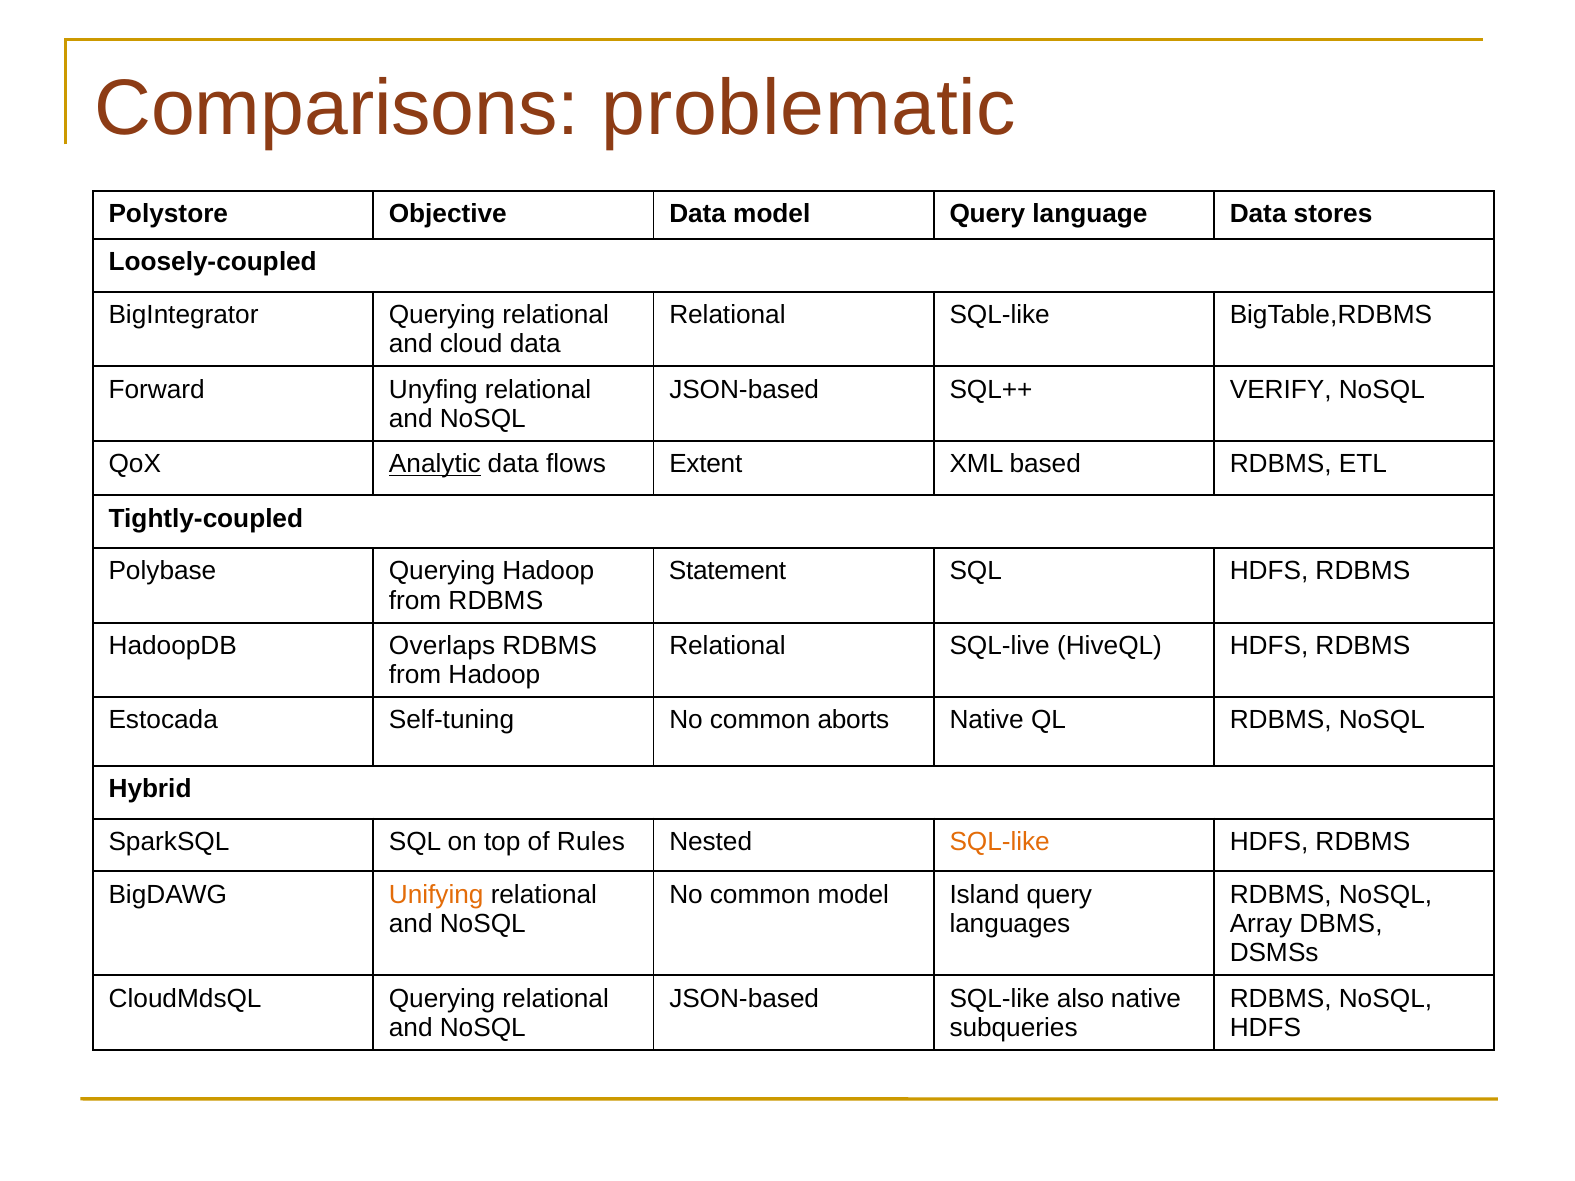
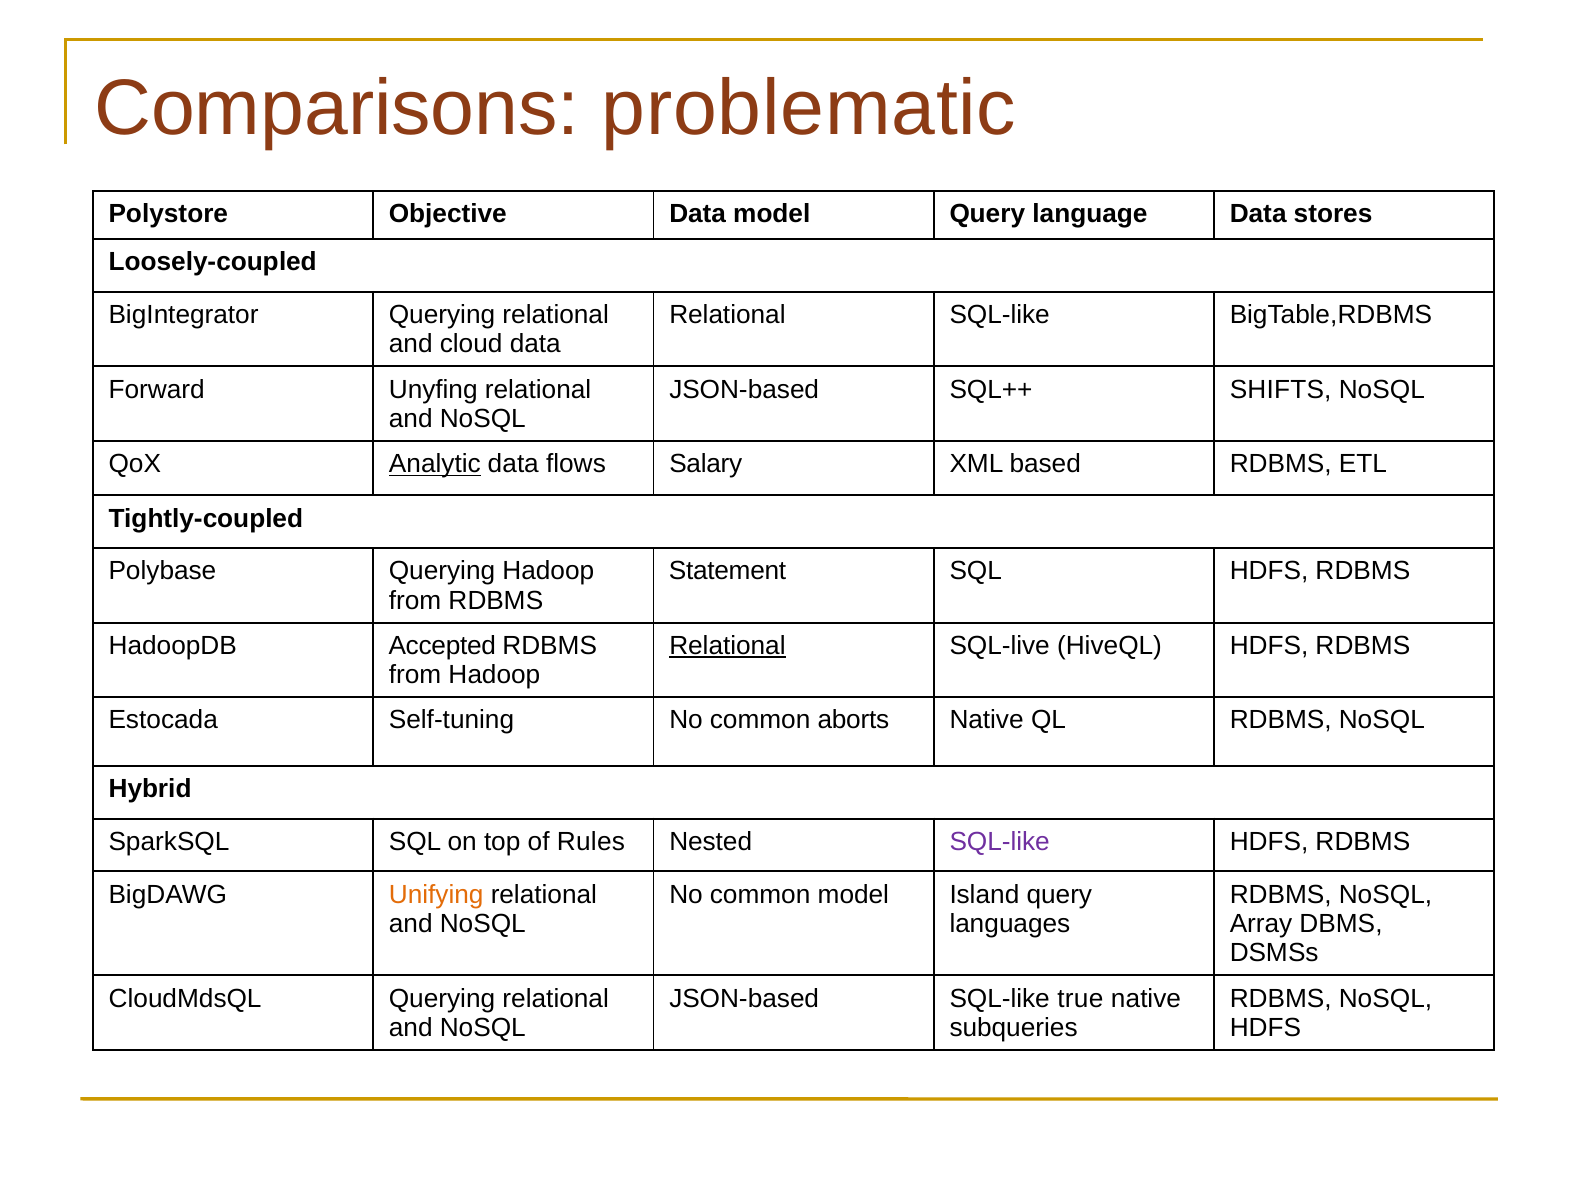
VERIFY: VERIFY -> SHIFTS
Extent: Extent -> Salary
Overlaps: Overlaps -> Accepted
Relational at (727, 646) underline: none -> present
SQL-like at (1000, 842) colour: orange -> purple
also: also -> true
